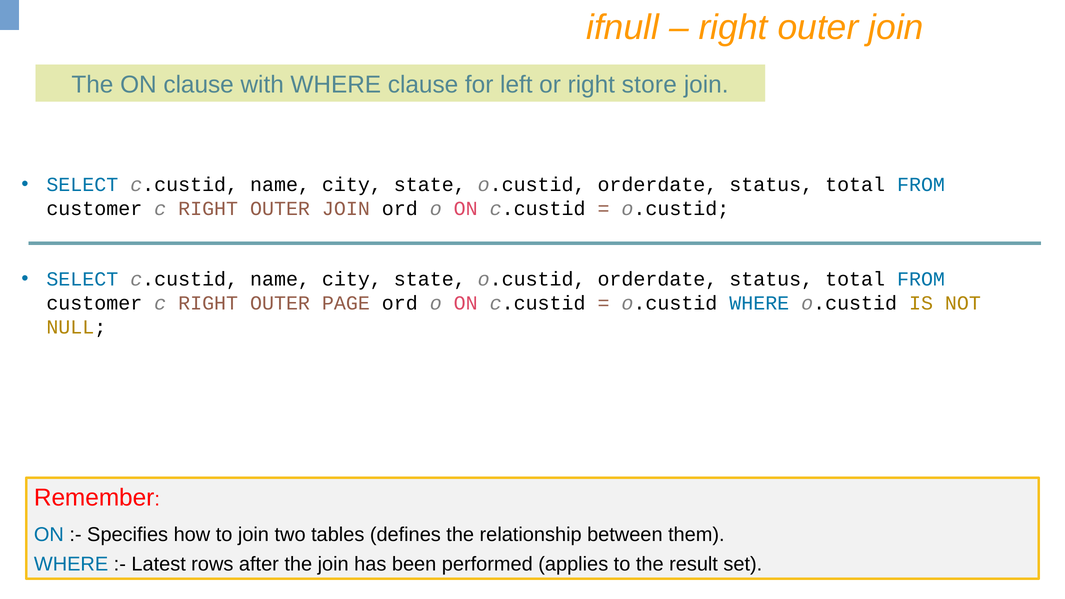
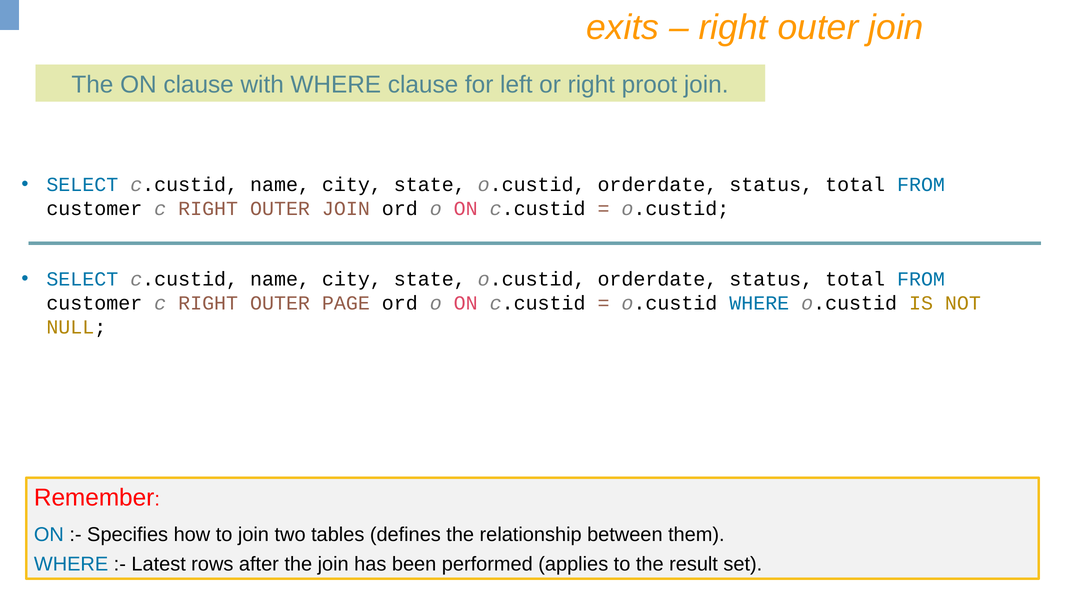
ifnull: ifnull -> exits
store: store -> proot
